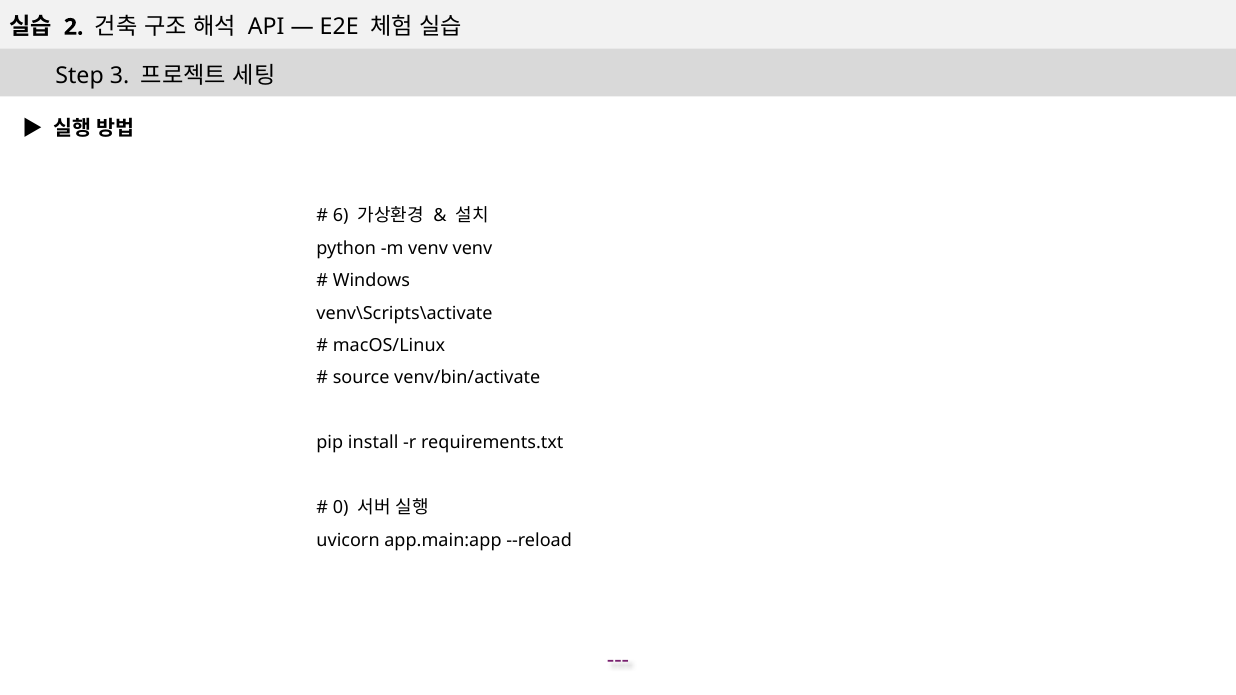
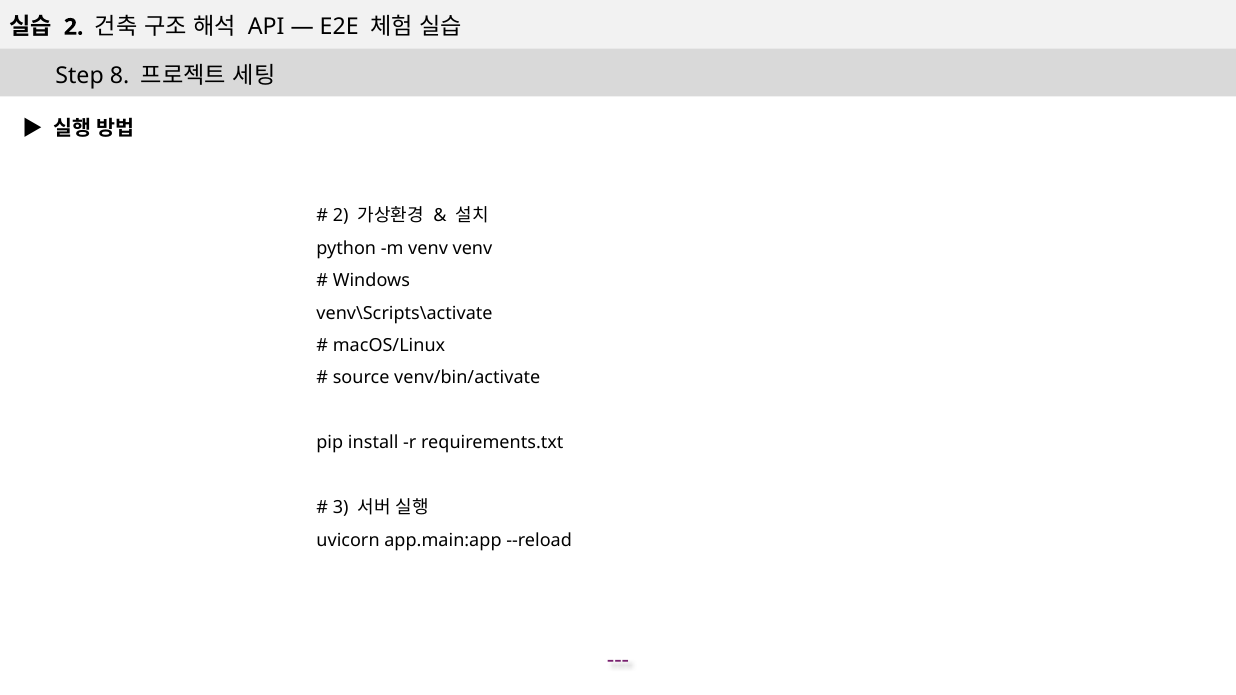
3: 3 -> 8
6 at (341, 216): 6 -> 2
0: 0 -> 3
